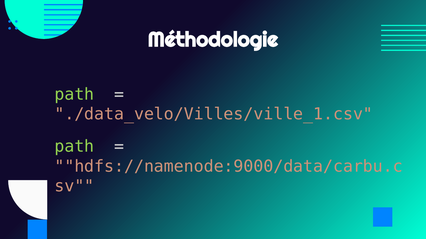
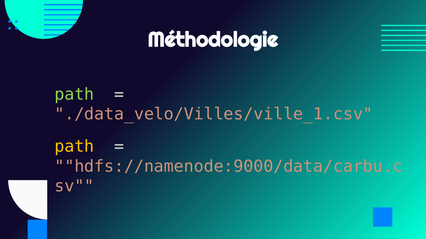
path at (74, 147) colour: light green -> yellow
